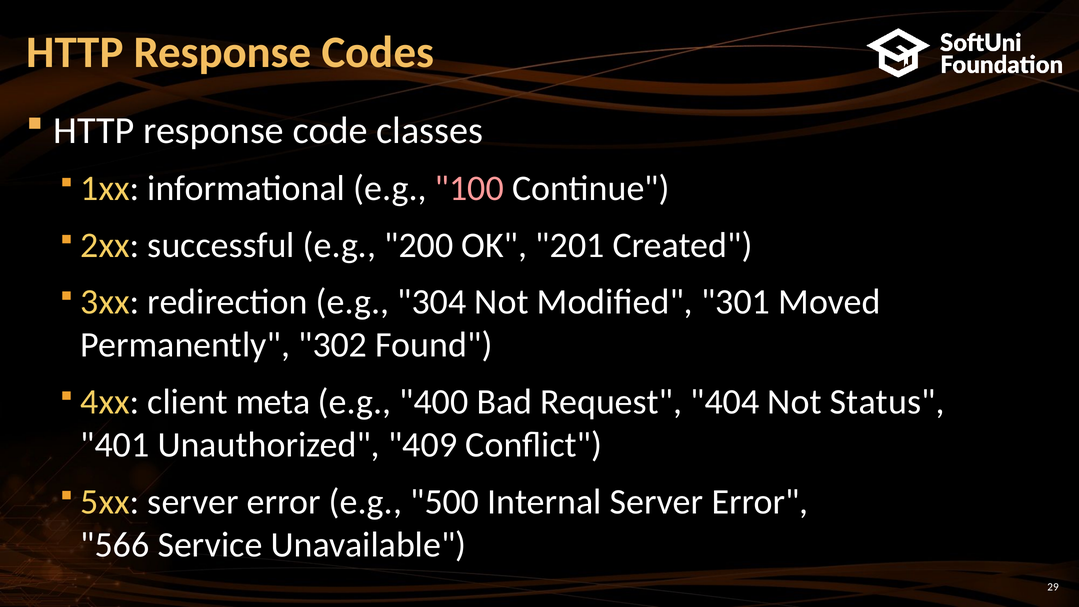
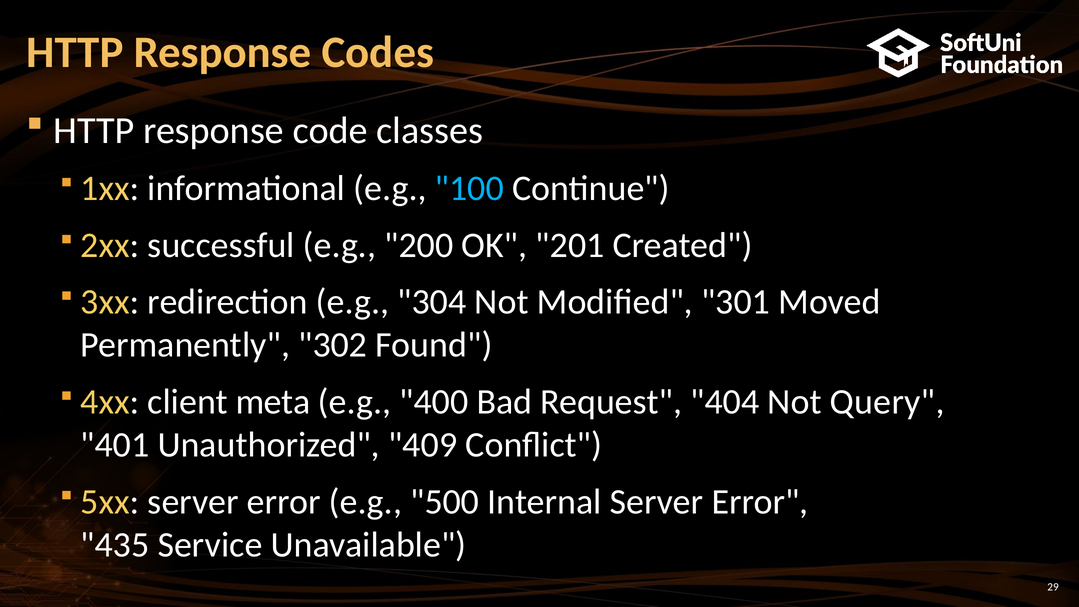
100 colour: pink -> light blue
Status: Status -> Query
566: 566 -> 435
